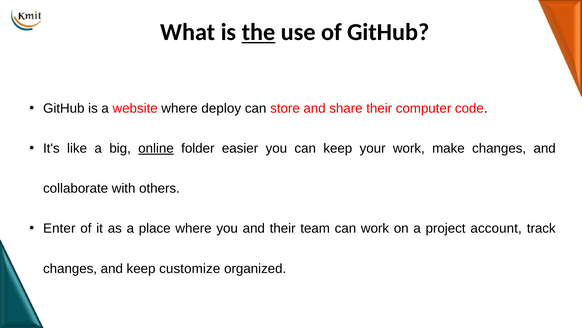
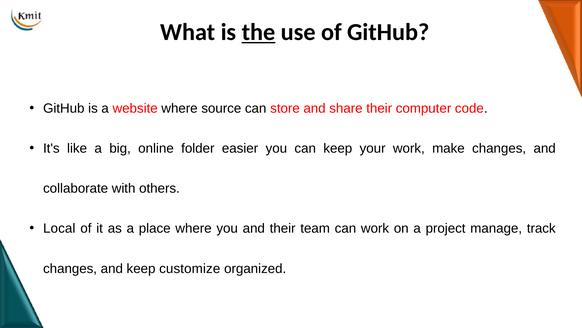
deploy: deploy -> source
online underline: present -> none
Enter: Enter -> Local
account: account -> manage
